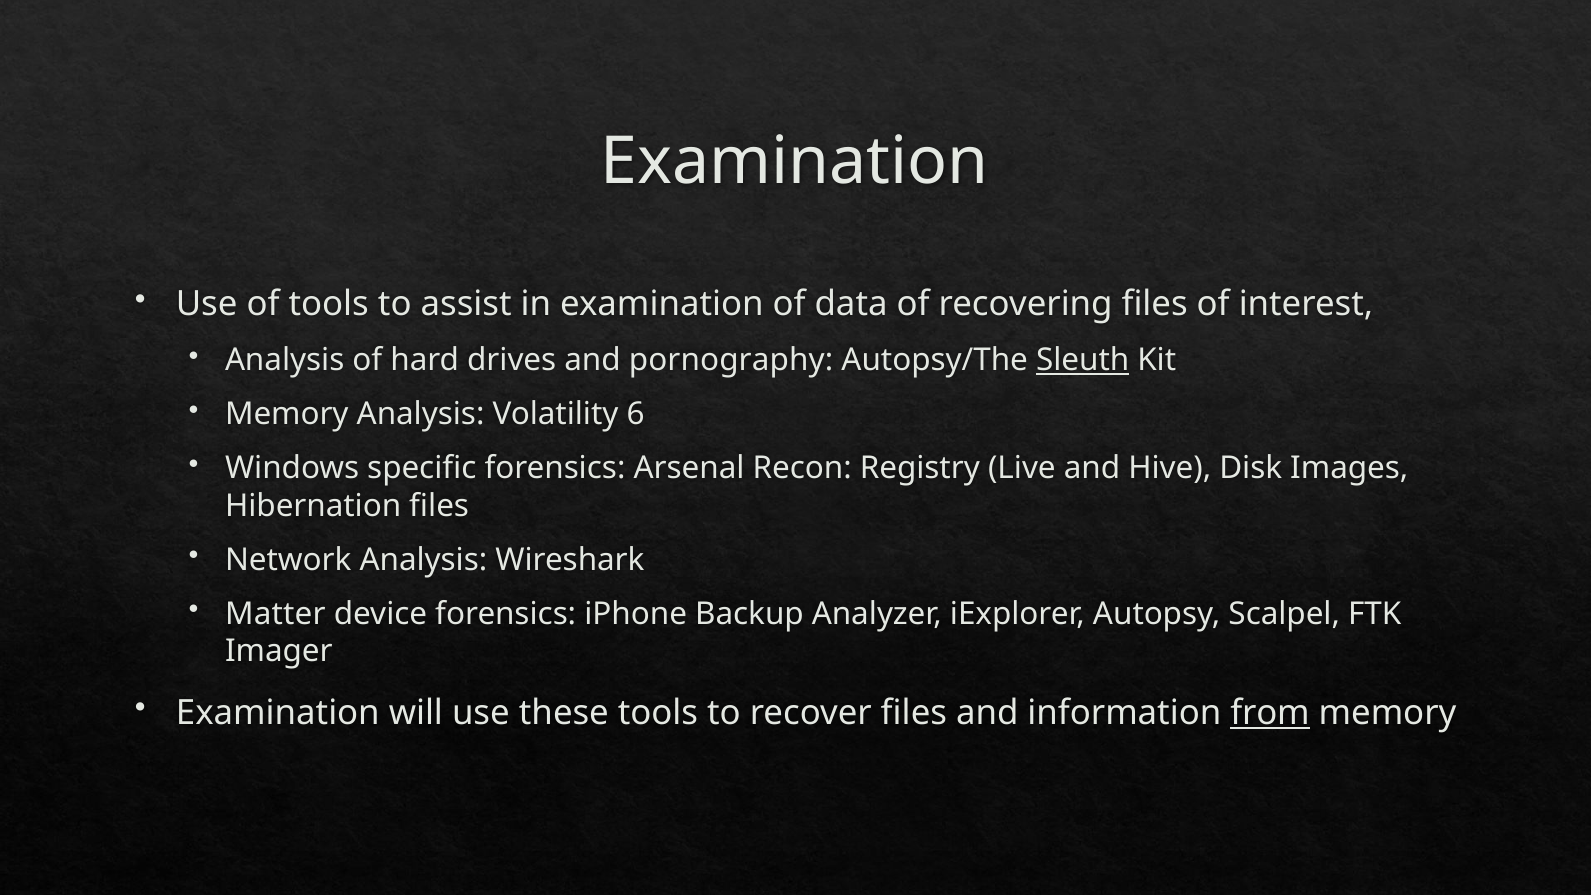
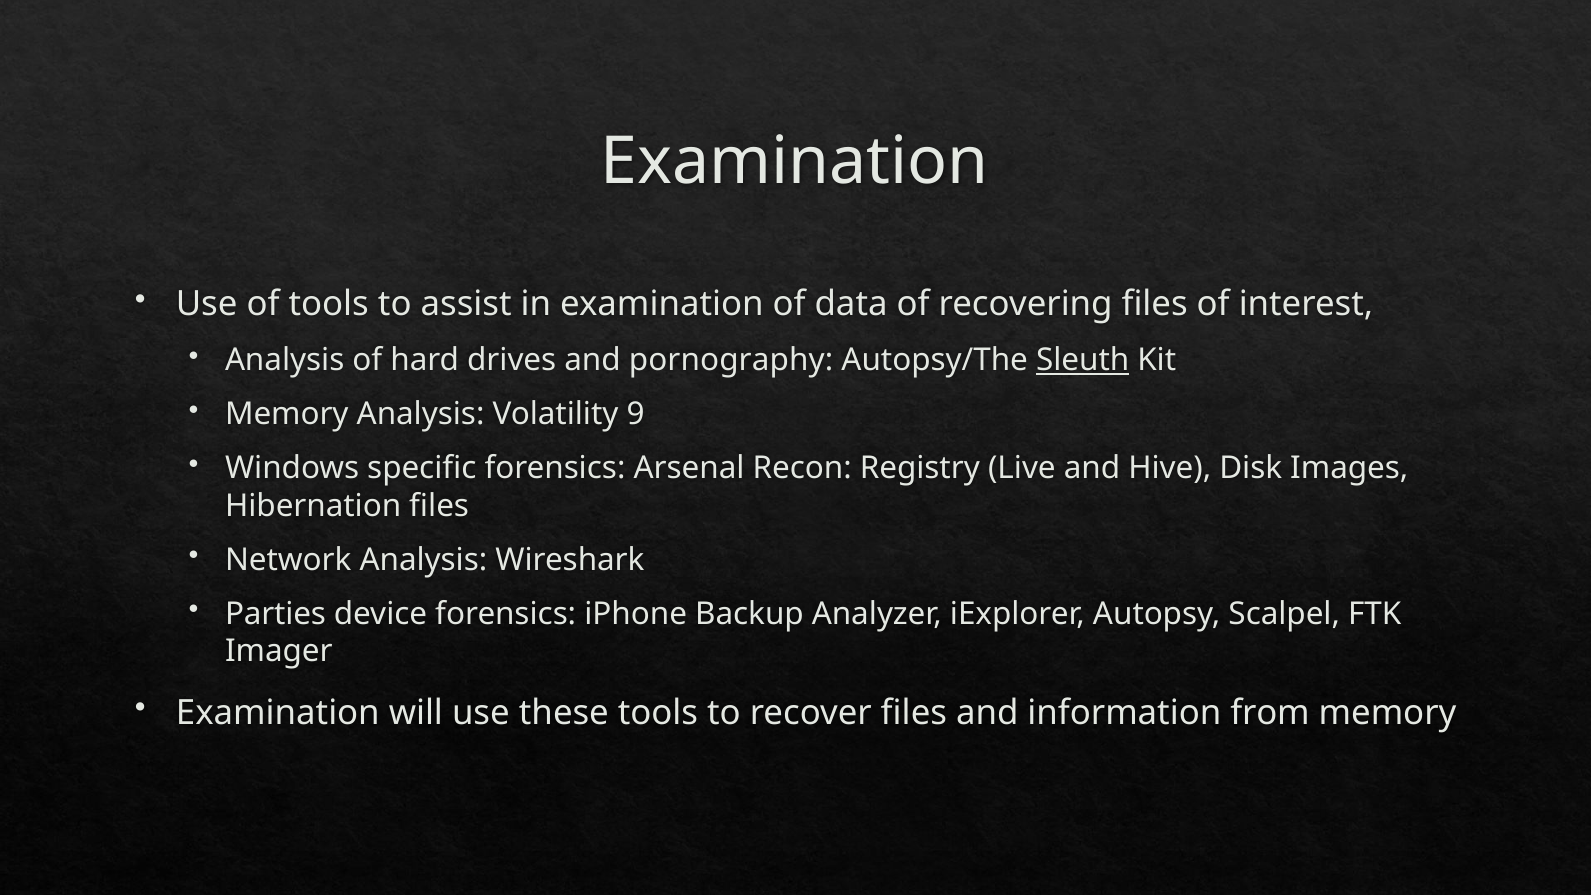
6: 6 -> 9
Matter: Matter -> Parties
from underline: present -> none
